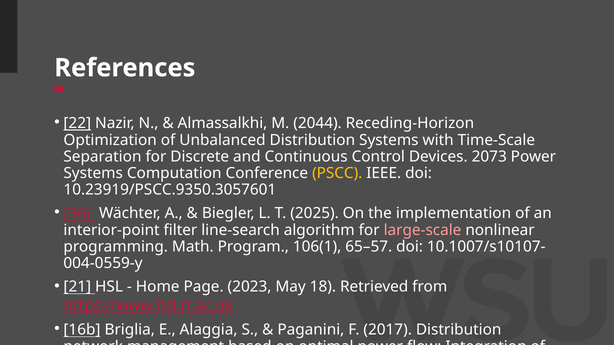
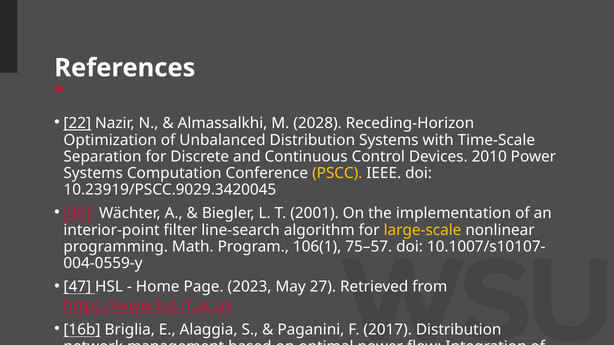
2044: 2044 -> 2028
2073: 2073 -> 2010
10.23919/PSCC.9350.3057601: 10.23919/PSCC.9350.3057601 -> 10.23919/PSCC.9029.3420045
2025: 2025 -> 2001
large-scale colour: pink -> yellow
65–57: 65–57 -> 75–57
21: 21 -> 47
18: 18 -> 27
